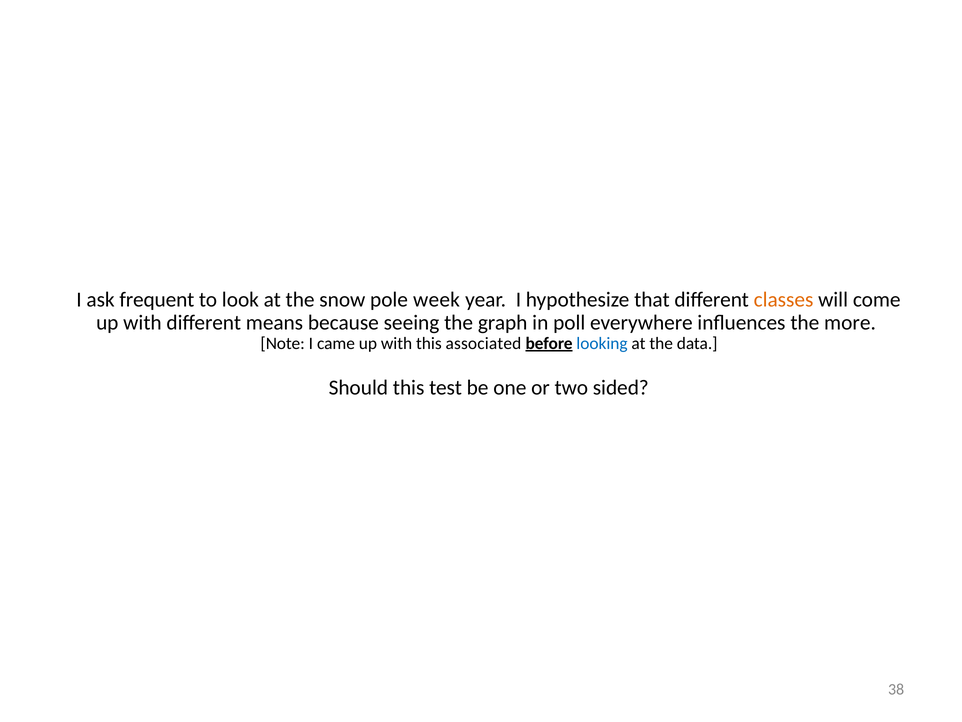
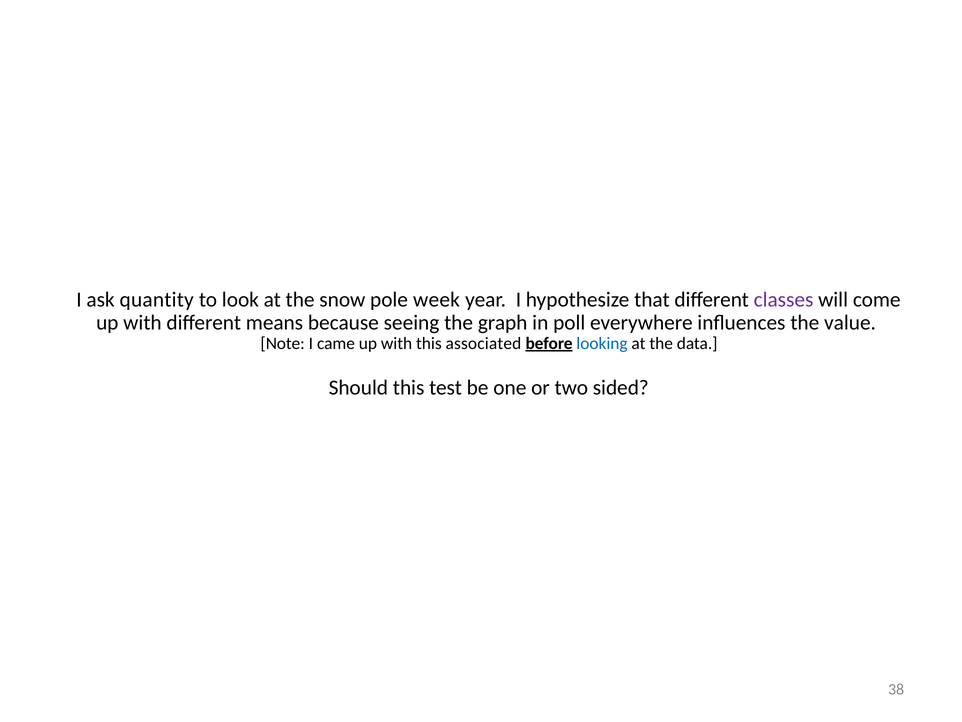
frequent: frequent -> quantity
classes colour: orange -> purple
more: more -> value
